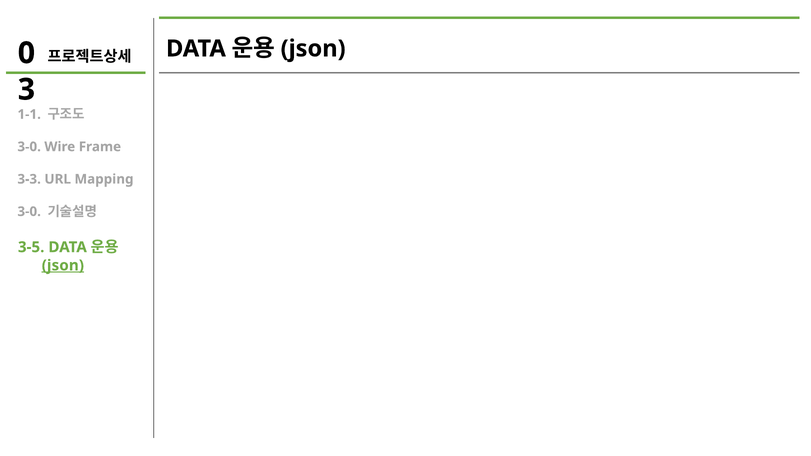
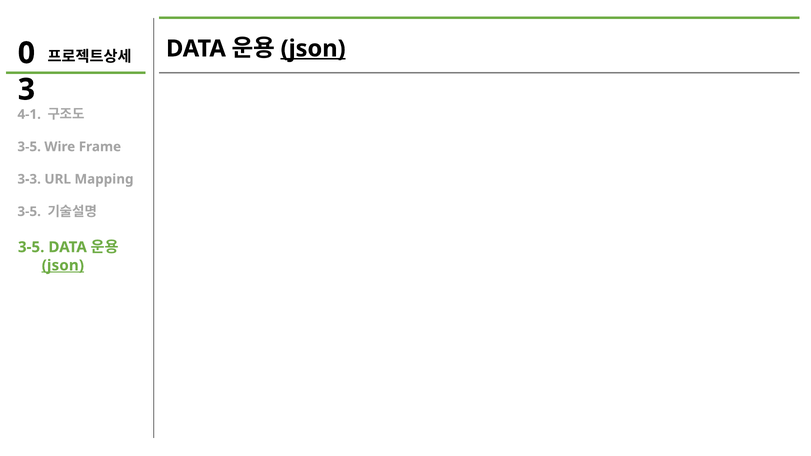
json at (313, 49) underline: none -> present
1-1: 1-1 -> 4-1
3-0 at (29, 147): 3-0 -> 3-5
3-0 at (29, 212): 3-0 -> 3-5
